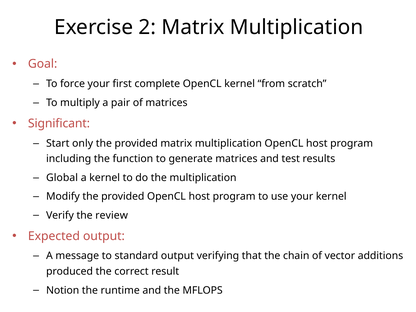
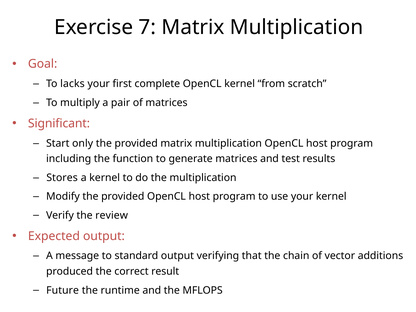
2: 2 -> 7
force: force -> lacks
Global: Global -> Stores
Notion: Notion -> Future
